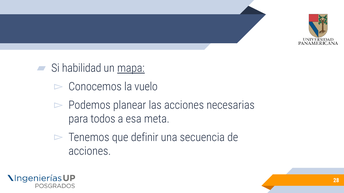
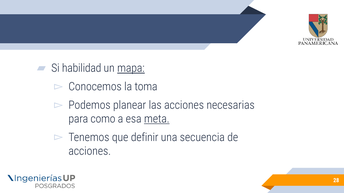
vuelo: vuelo -> toma
todos: todos -> como
meta underline: none -> present
